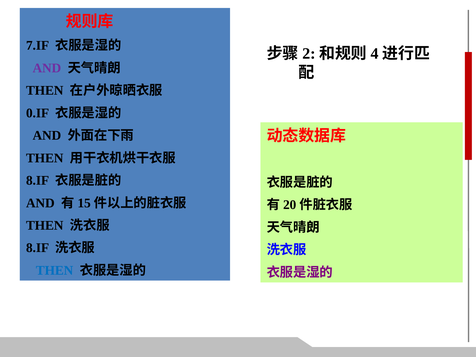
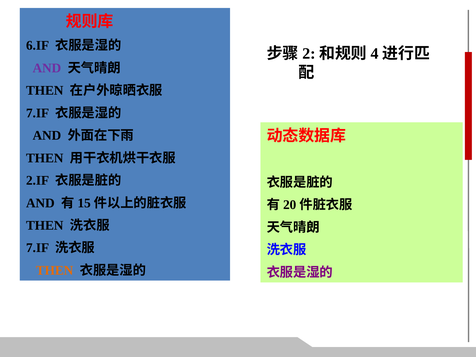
7.IF: 7.IF -> 6.IF
0.IF at (38, 113): 0.IF -> 7.IF
8.IF at (38, 180): 8.IF -> 2.IF
8.IF at (38, 248): 8.IF -> 7.IF
THEN at (55, 270) colour: blue -> orange
